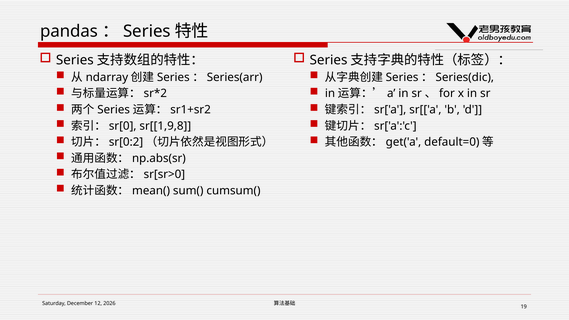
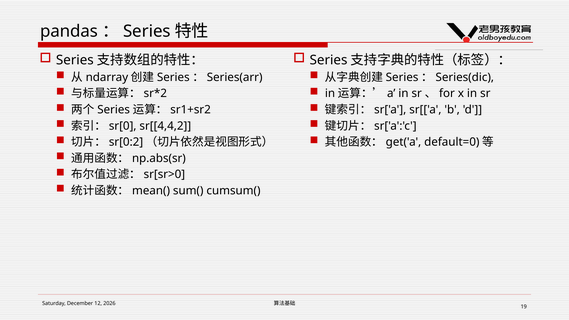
sr[[1,9,8: sr[[1,9,8 -> sr[[4,4,2
